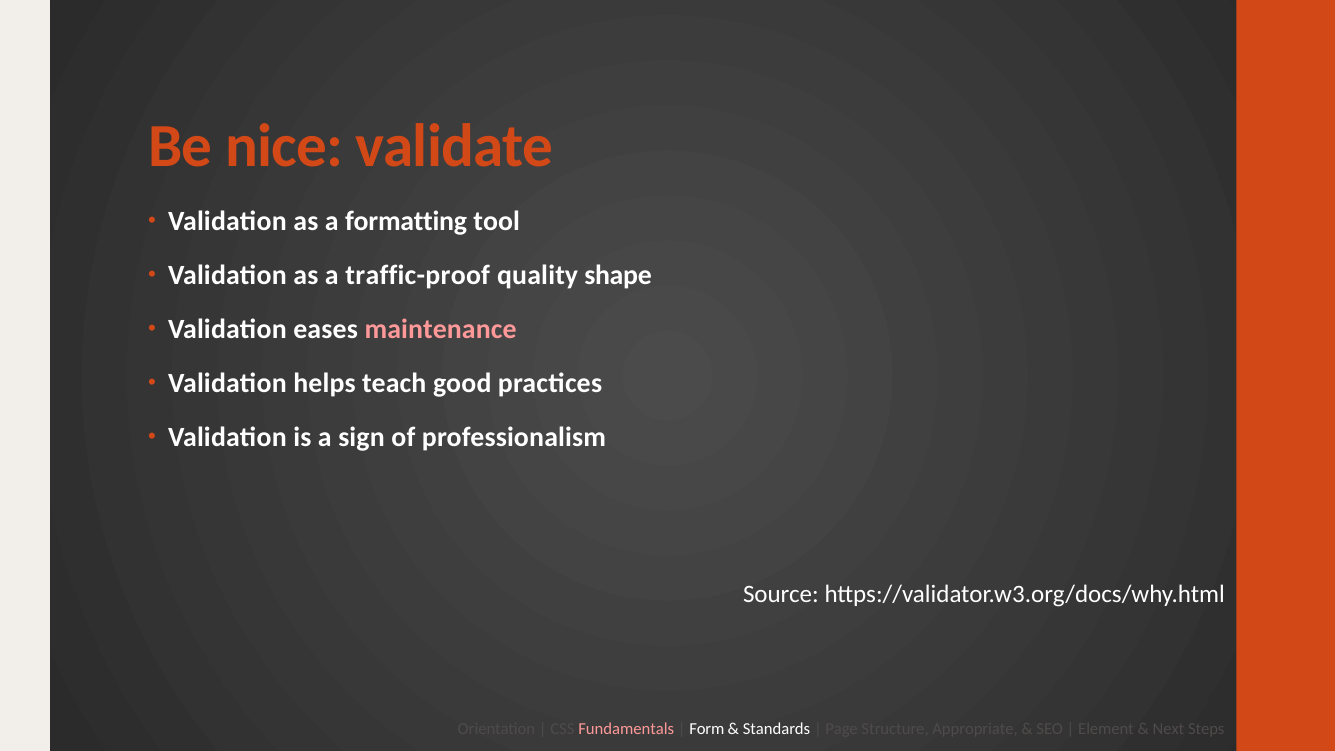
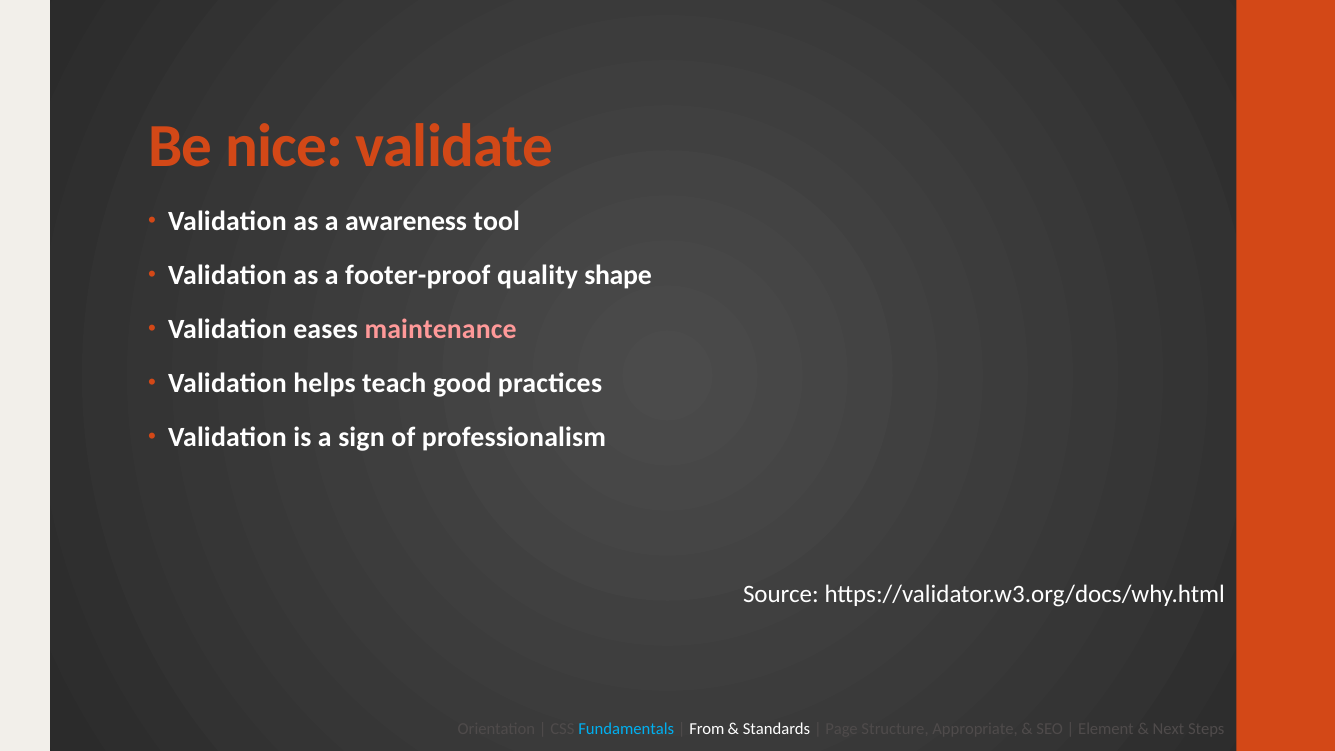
formatting: formatting -> awareness
traffic-proof: traffic-proof -> footer-proof
Fundamentals colour: pink -> light blue
Form: Form -> From
